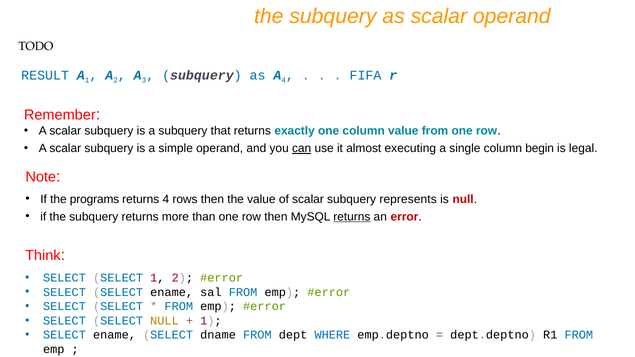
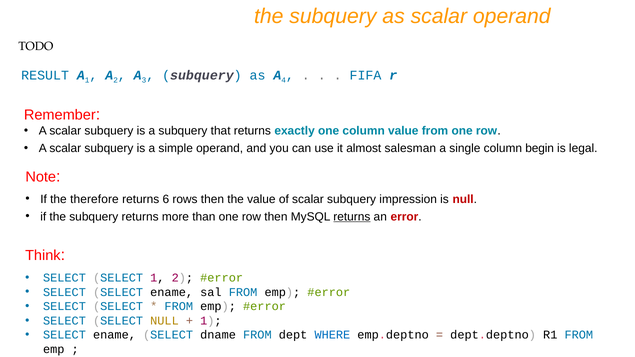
can underline: present -> none
executing: executing -> salesman
programs: programs -> therefore
returns 4: 4 -> 6
represents: represents -> impression
